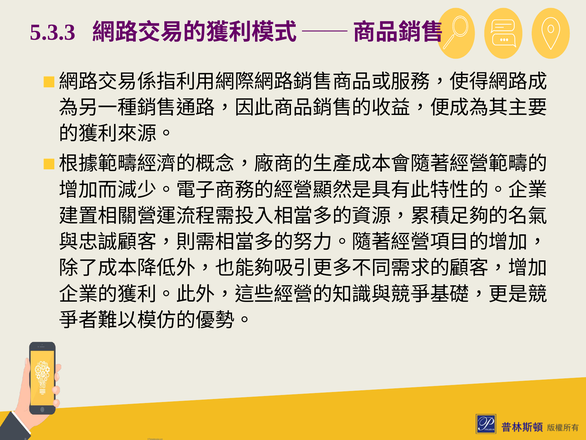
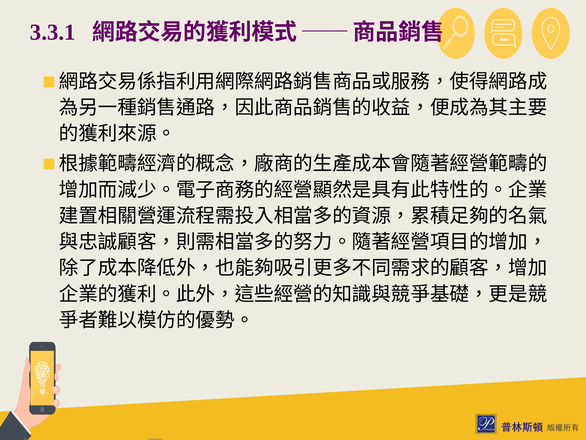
5.3.3: 5.3.3 -> 3.3.1
